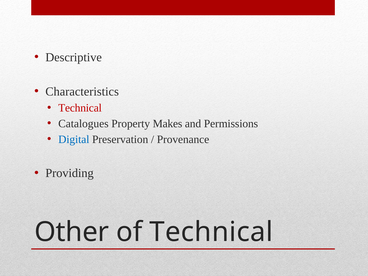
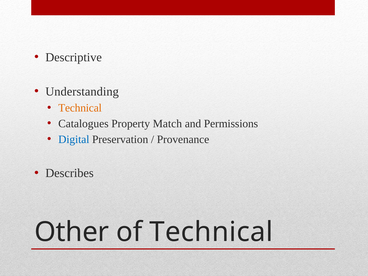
Characteristics: Characteristics -> Understanding
Technical at (80, 108) colour: red -> orange
Makes: Makes -> Match
Providing: Providing -> Describes
